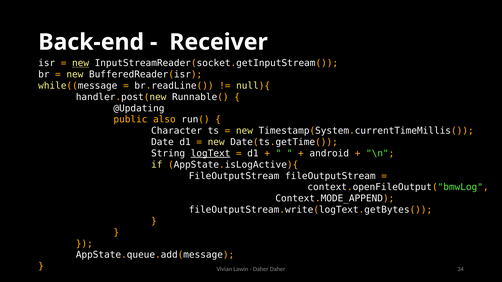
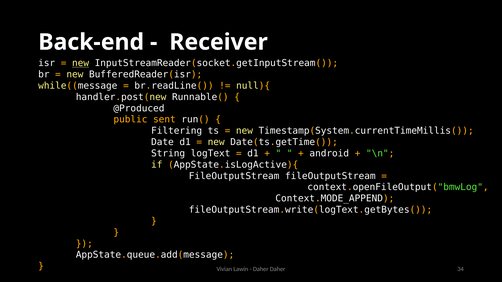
@Updating: @Updating -> @Produced
also: also -> sent
Character: Character -> Filtering
logText underline: present -> none
